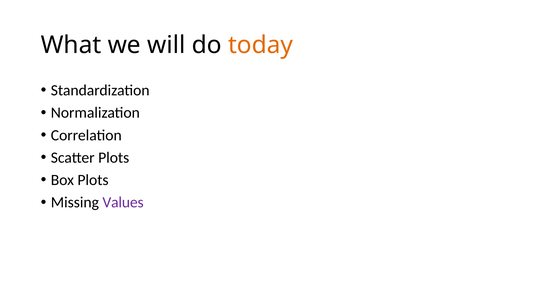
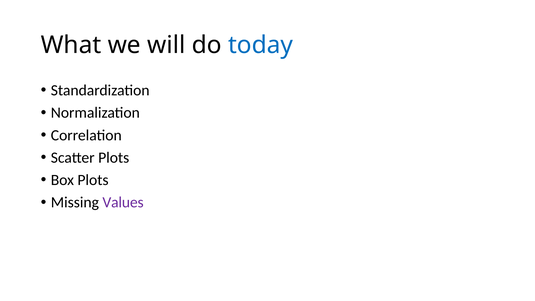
today colour: orange -> blue
